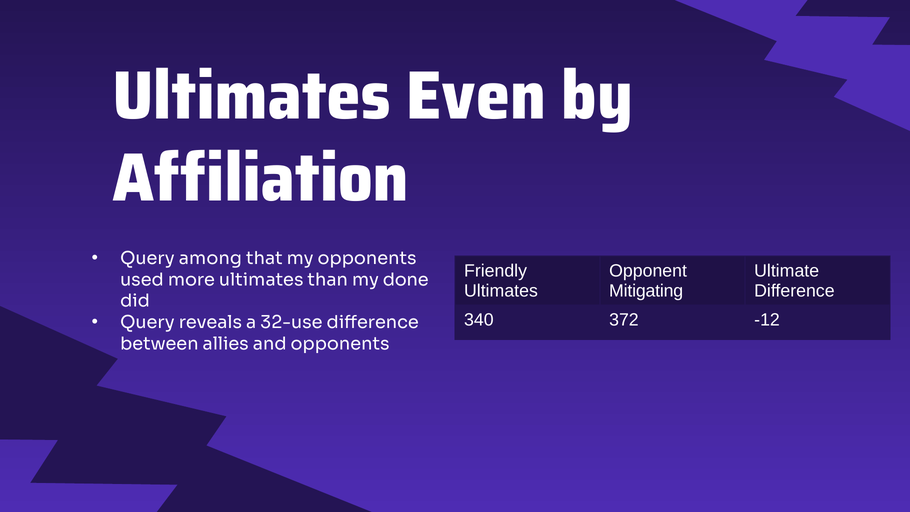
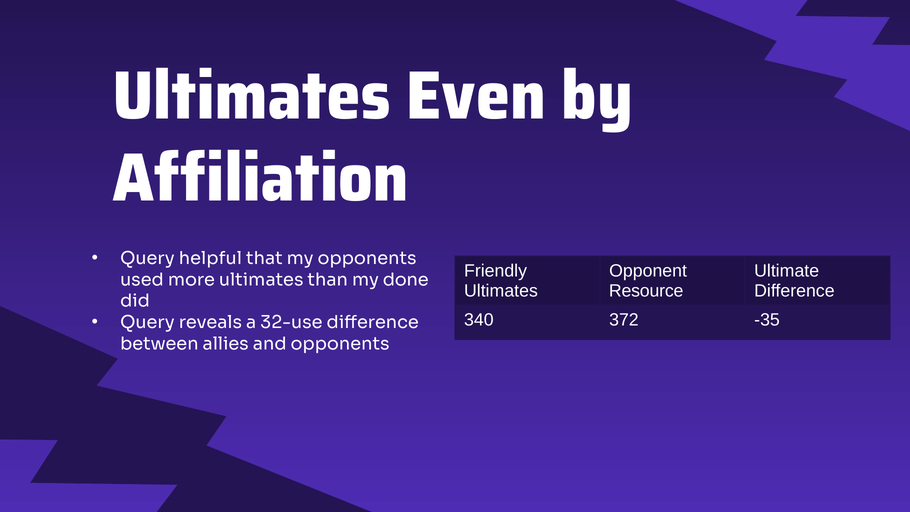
among: among -> helpful
Mitigating: Mitigating -> Resource
-12: -12 -> -35
